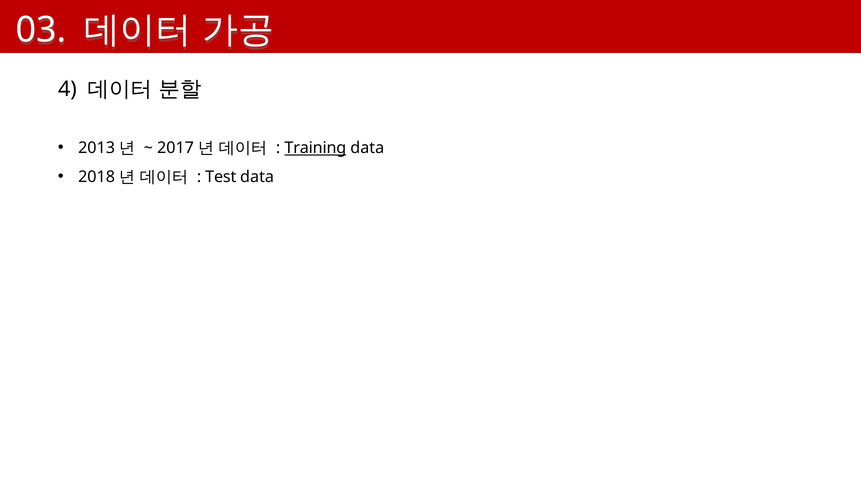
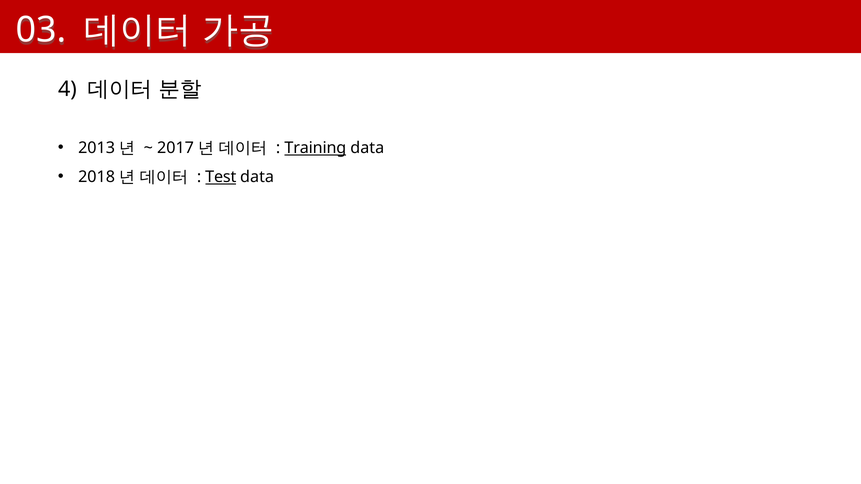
Test underline: none -> present
